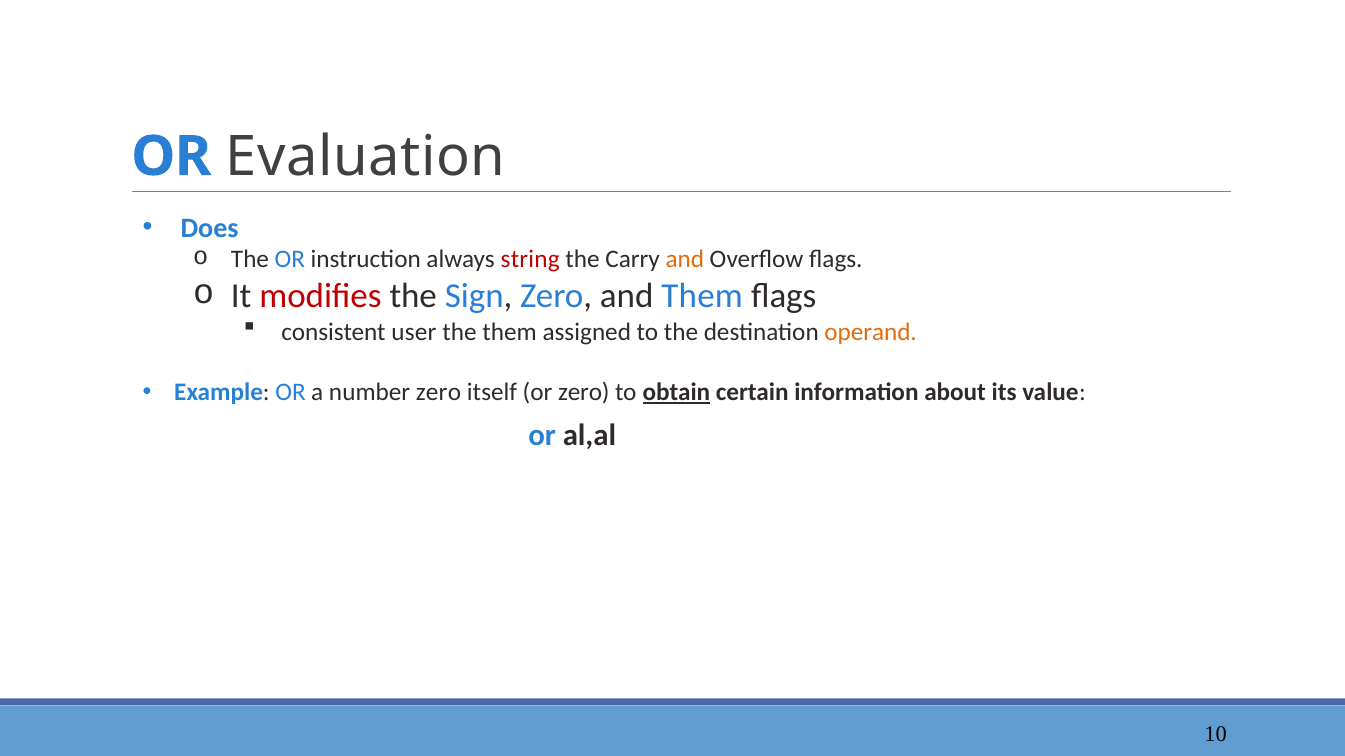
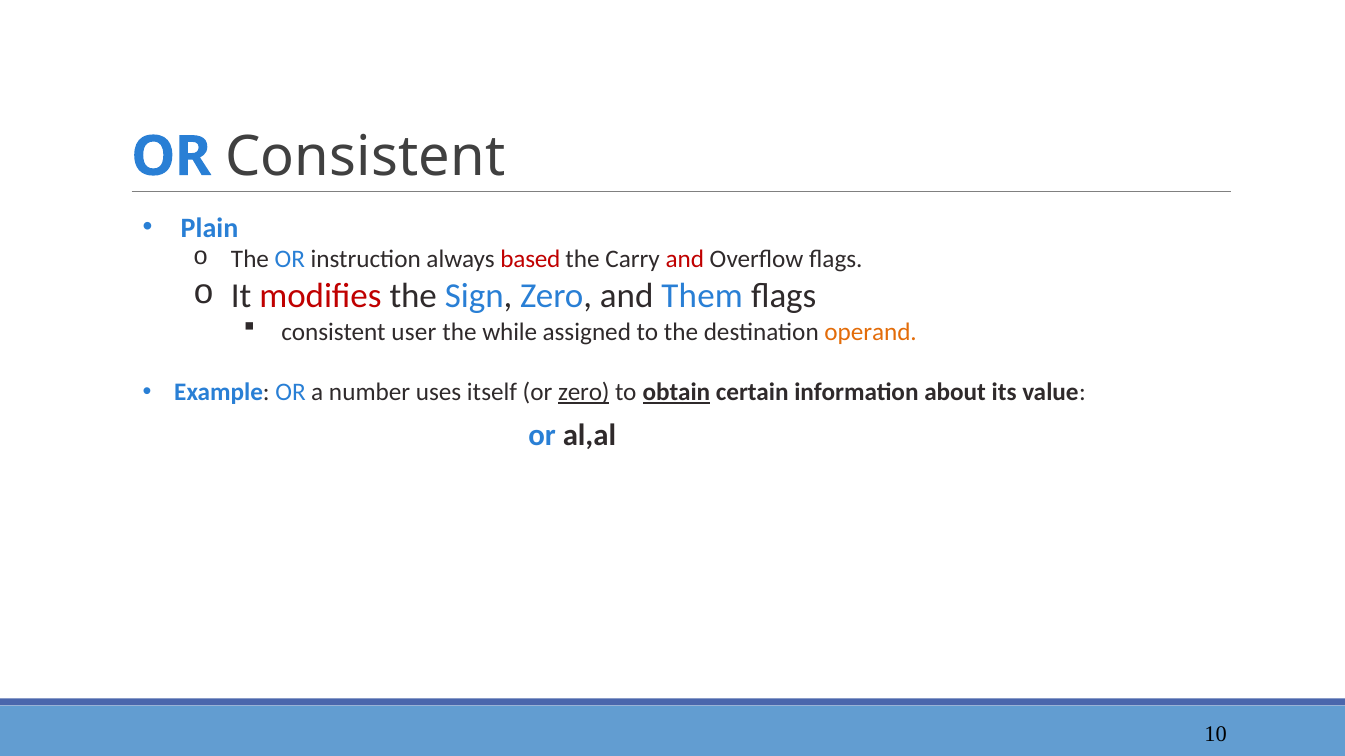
OR Evaluation: Evaluation -> Consistent
Does: Does -> Plain
string: string -> based
and at (685, 260) colour: orange -> red
the them: them -> while
number zero: zero -> uses
zero at (584, 393) underline: none -> present
